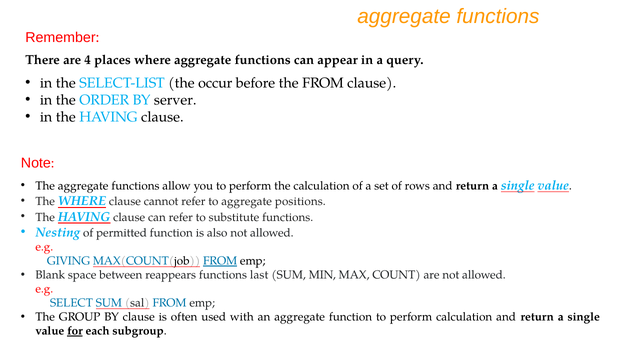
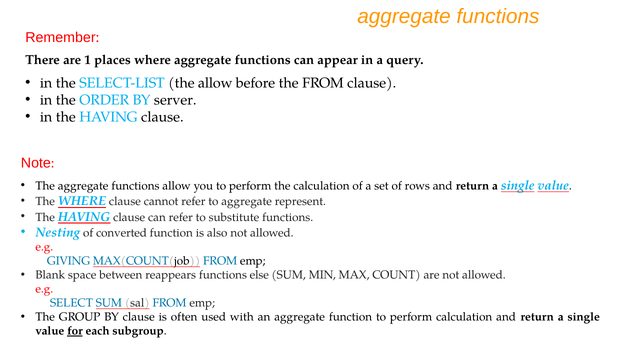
4: 4 -> 1
the occur: occur -> allow
positions: positions -> represent
permitted: permitted -> converted
FROM at (220, 261) underline: present -> none
last: last -> else
